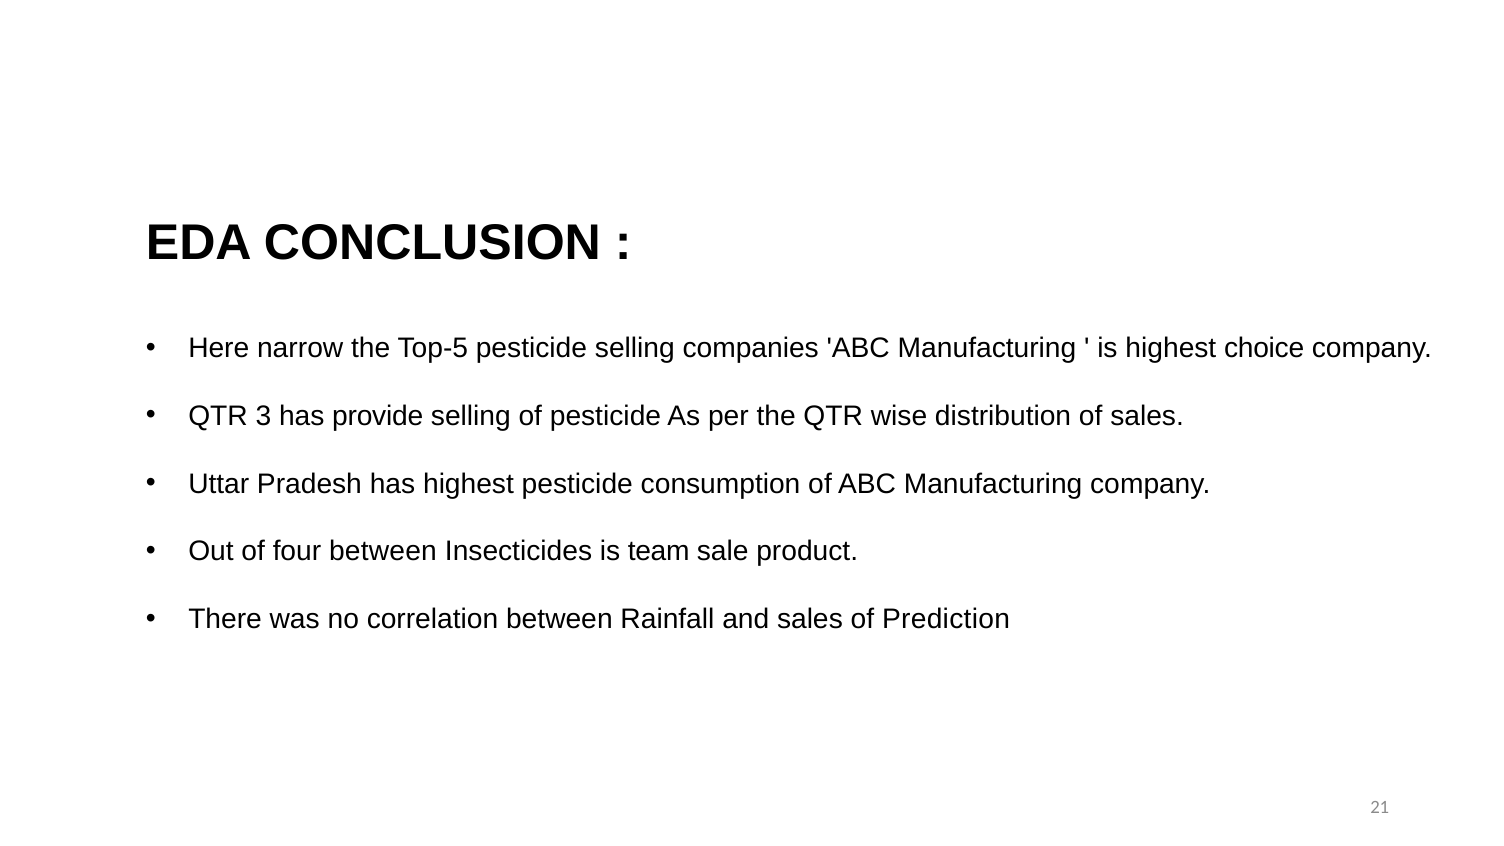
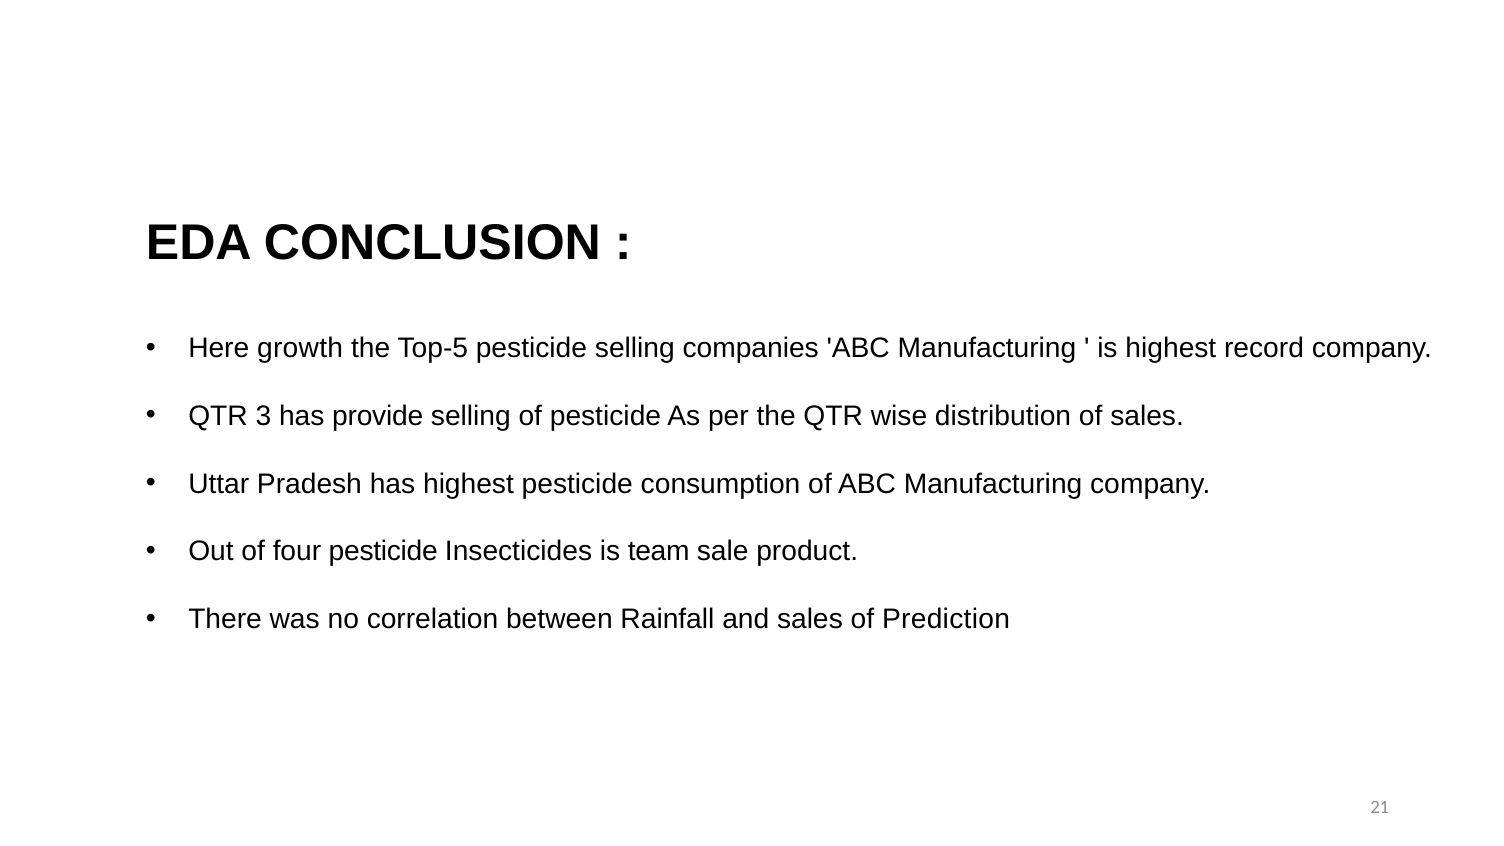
narrow: narrow -> growth
choice: choice -> record
four between: between -> pesticide
